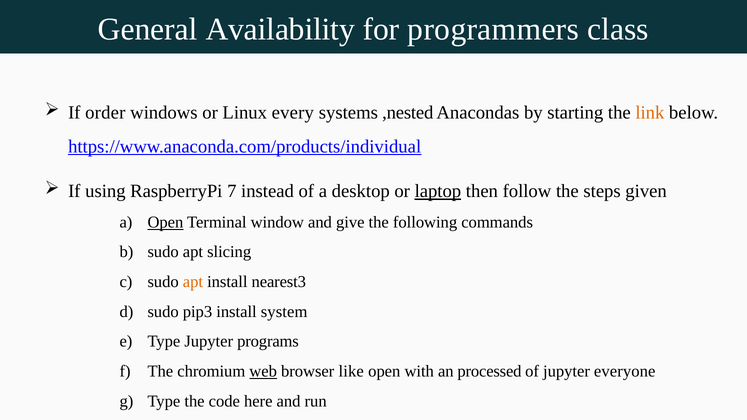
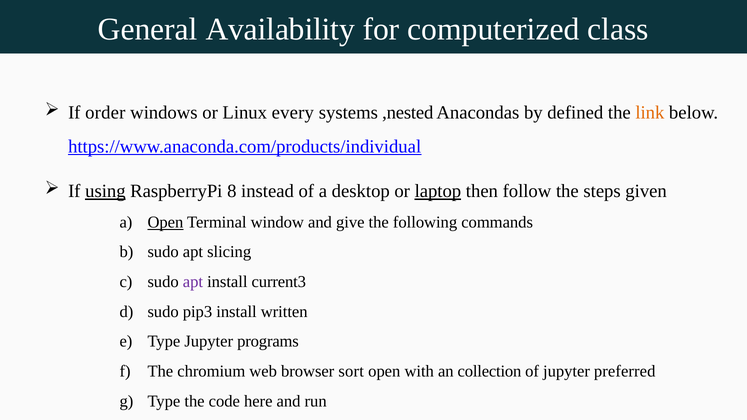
programmers: programmers -> computerized
starting: starting -> defined
using underline: none -> present
7: 7 -> 8
apt at (193, 282) colour: orange -> purple
nearest3: nearest3 -> current3
system: system -> written
web underline: present -> none
like: like -> sort
processed: processed -> collection
everyone: everyone -> preferred
